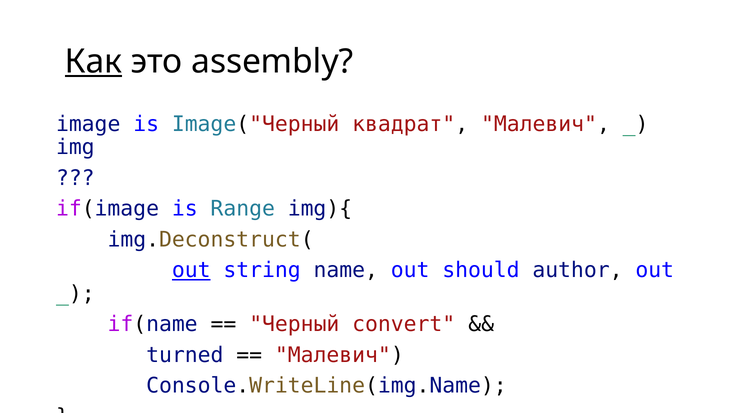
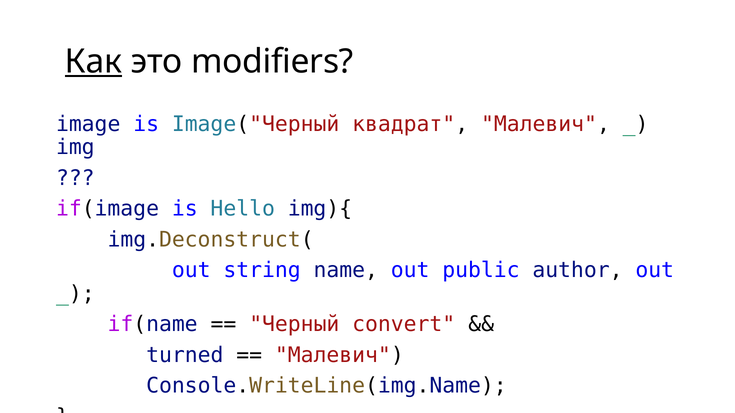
assembly: assembly -> modifiers
Range: Range -> Hello
out at (191, 271) underline: present -> none
should: should -> public
